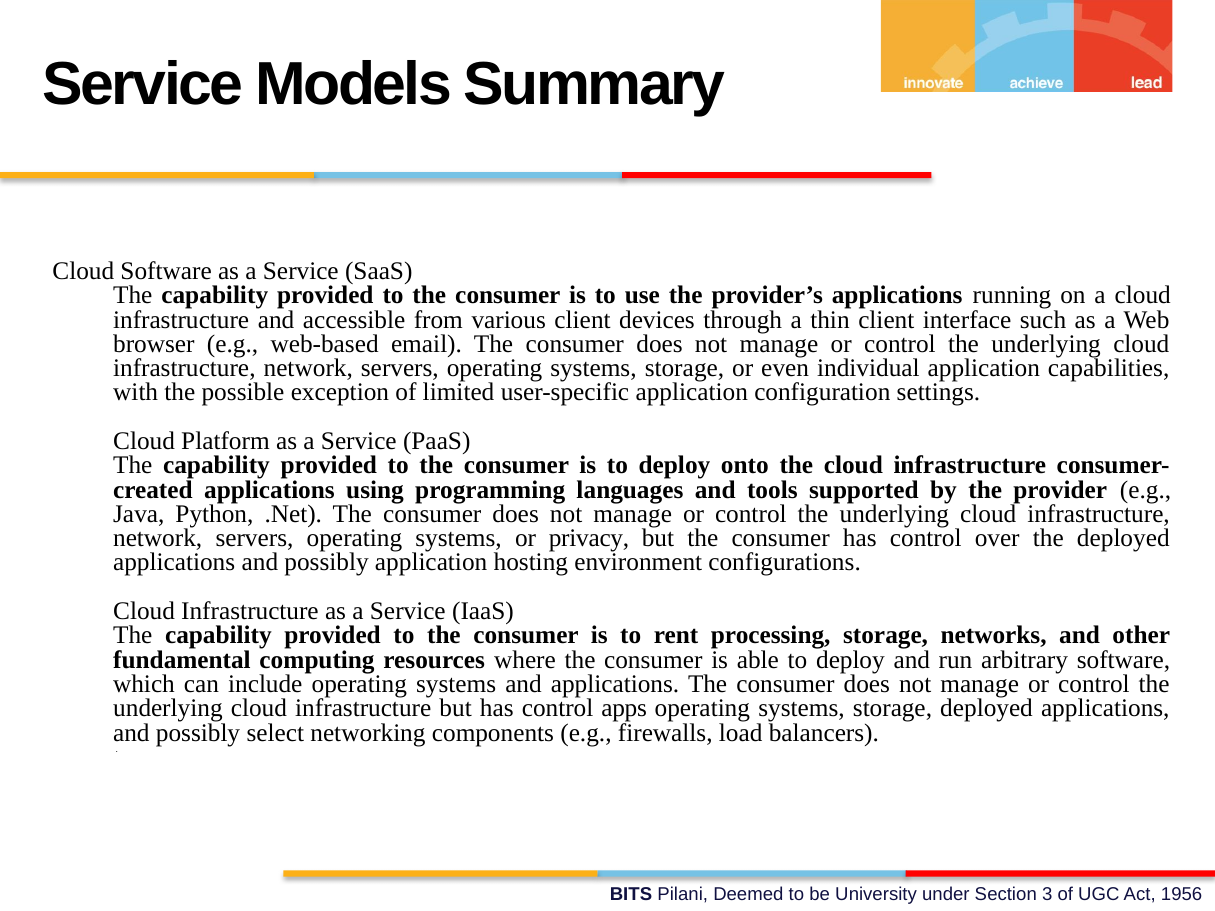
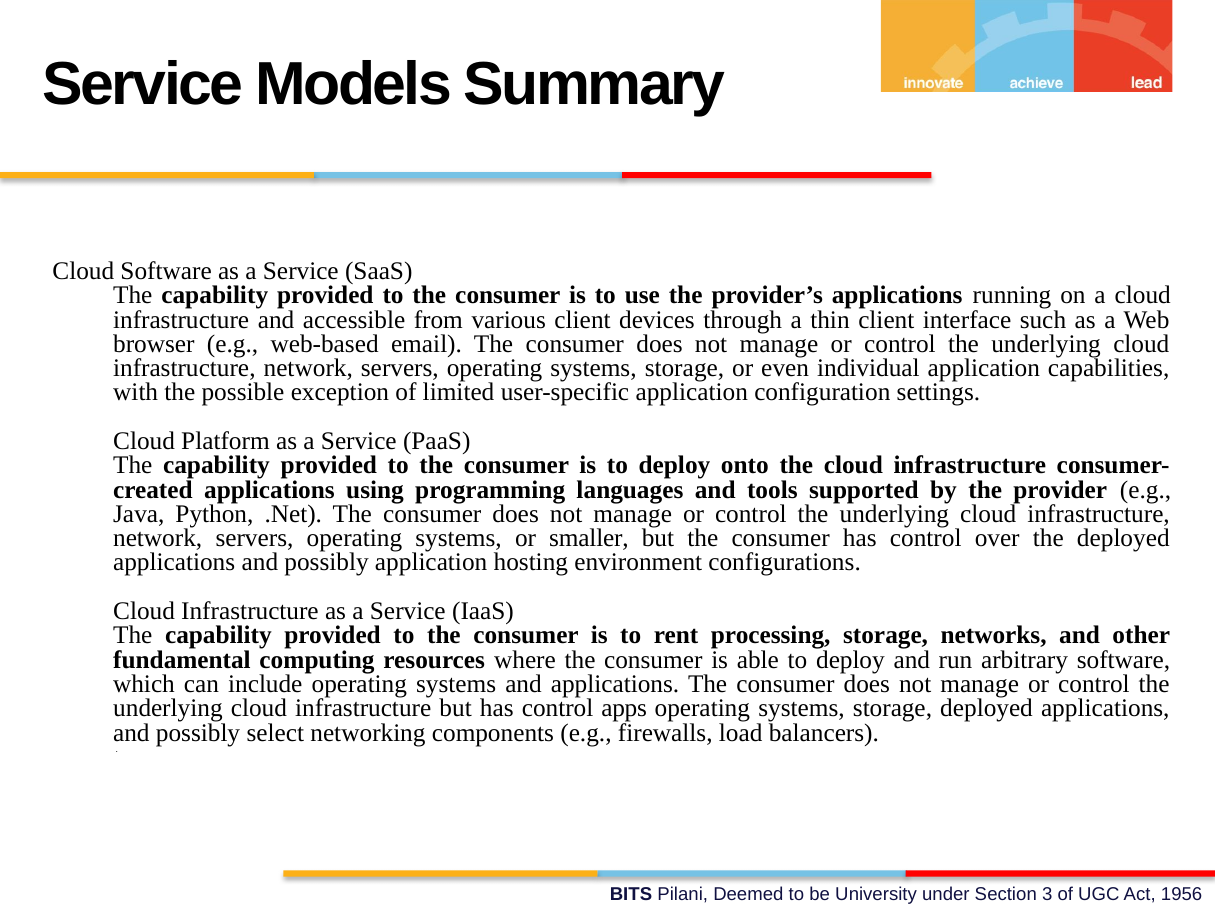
privacy: privacy -> smaller
